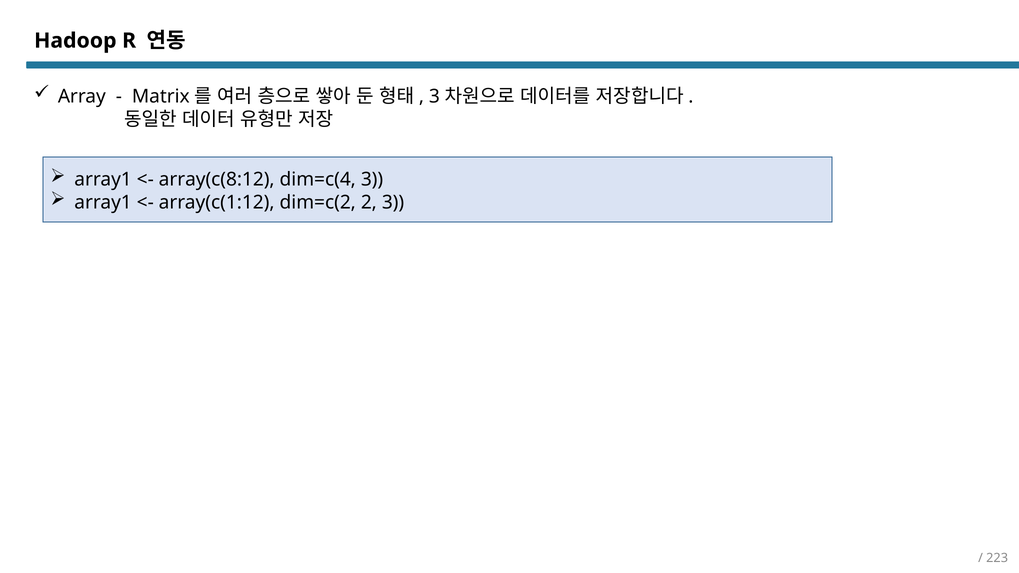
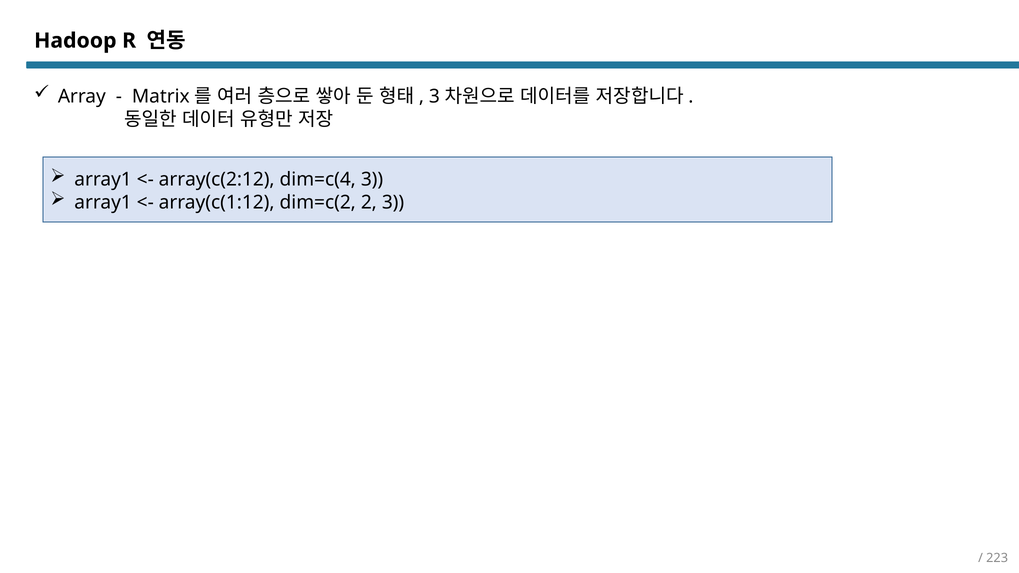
array(c(8:12: array(c(8:12 -> array(c(2:12
